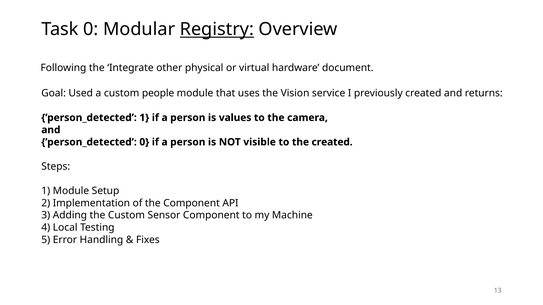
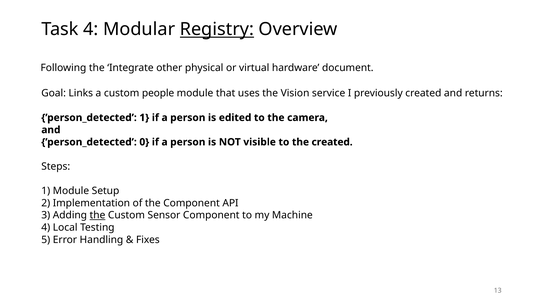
Task 0: 0 -> 4
Used: Used -> Links
values: values -> edited
the at (97, 216) underline: none -> present
